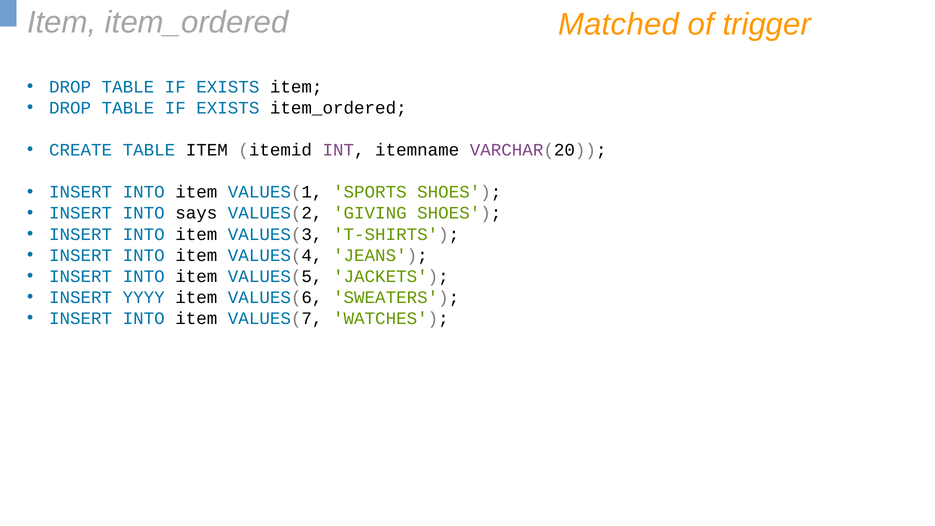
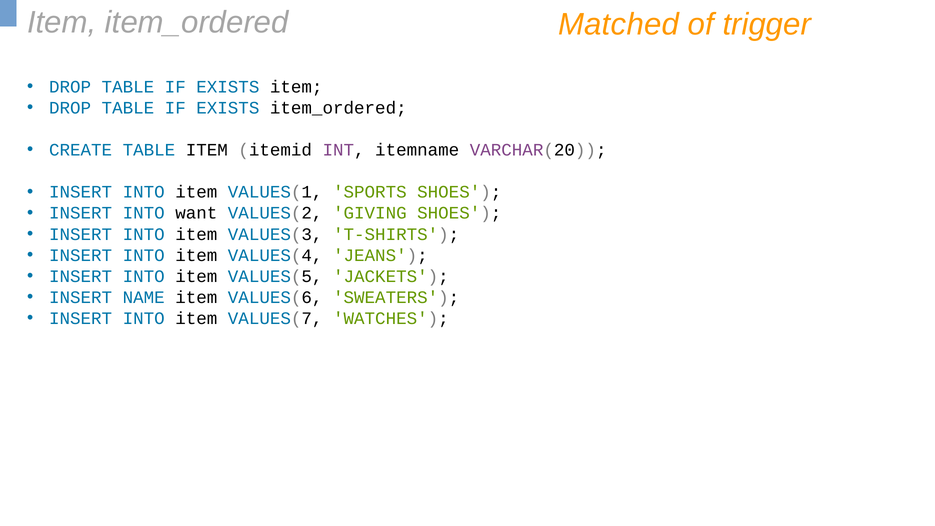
says: says -> want
YYYY: YYYY -> NAME
